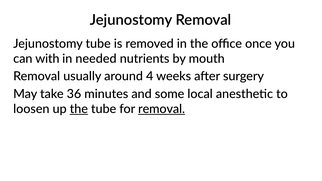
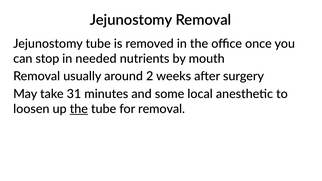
with: with -> stop
4: 4 -> 2
36: 36 -> 31
removal at (162, 109) underline: present -> none
